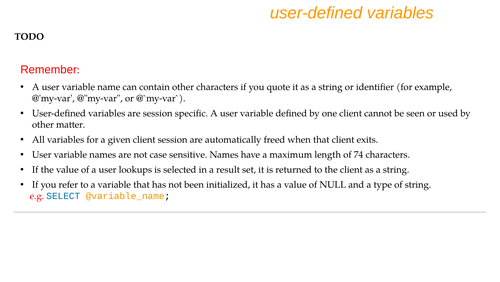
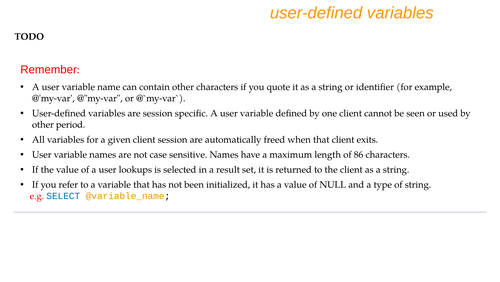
matter: matter -> period
74: 74 -> 86
